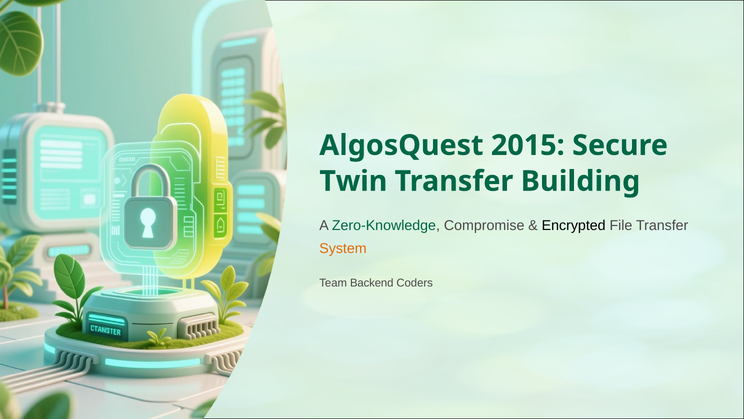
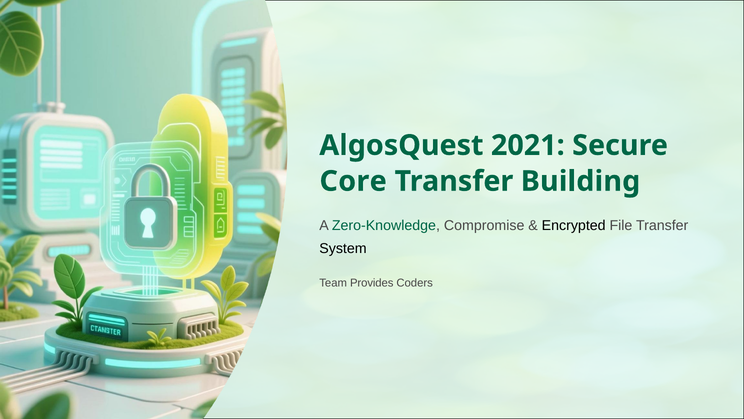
2015: 2015 -> 2021
Twin: Twin -> Core
System colour: orange -> black
Backend: Backend -> Provides
